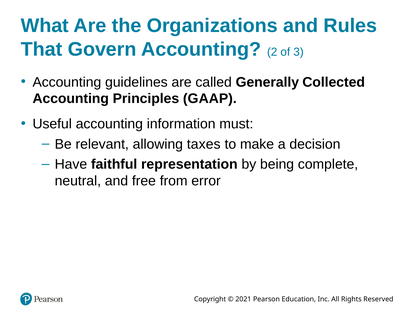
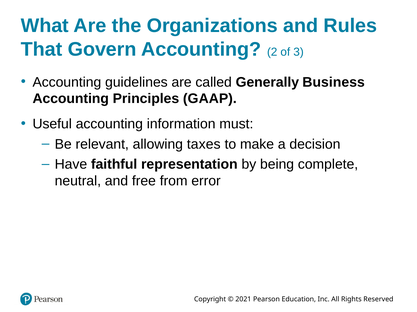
Collected: Collected -> Business
